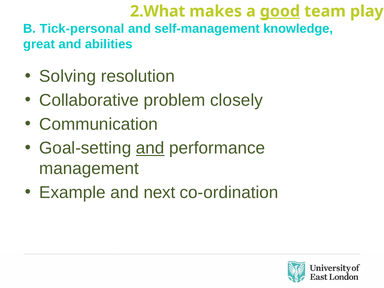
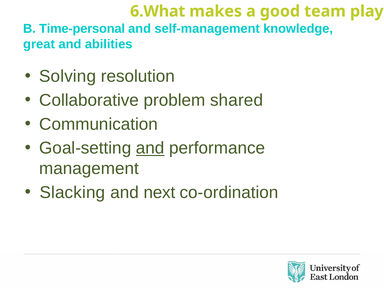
2.What: 2.What -> 6.What
good underline: present -> none
Tick-personal: Tick-personal -> Time-personal
closely: closely -> shared
Example: Example -> Slacking
